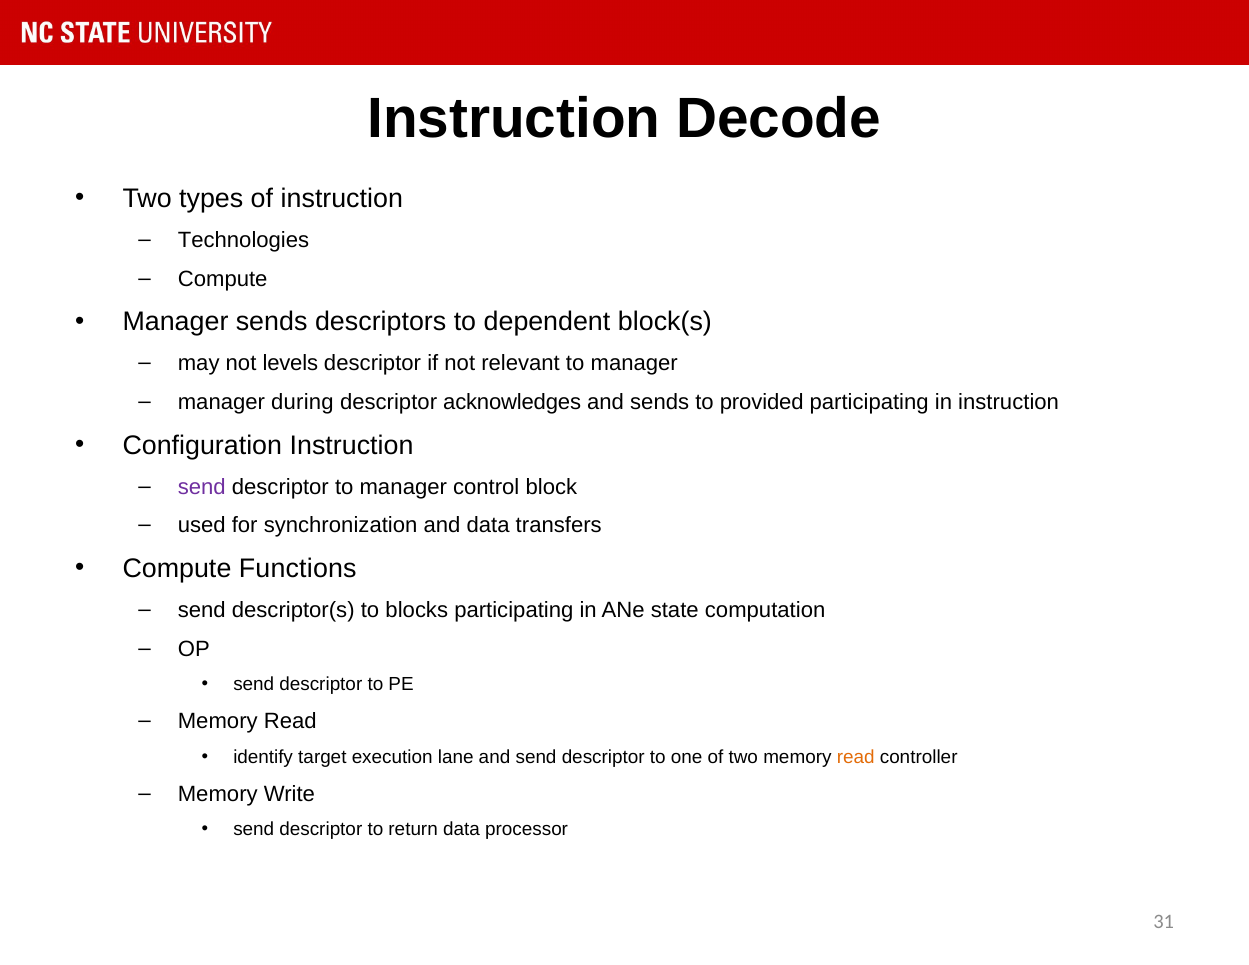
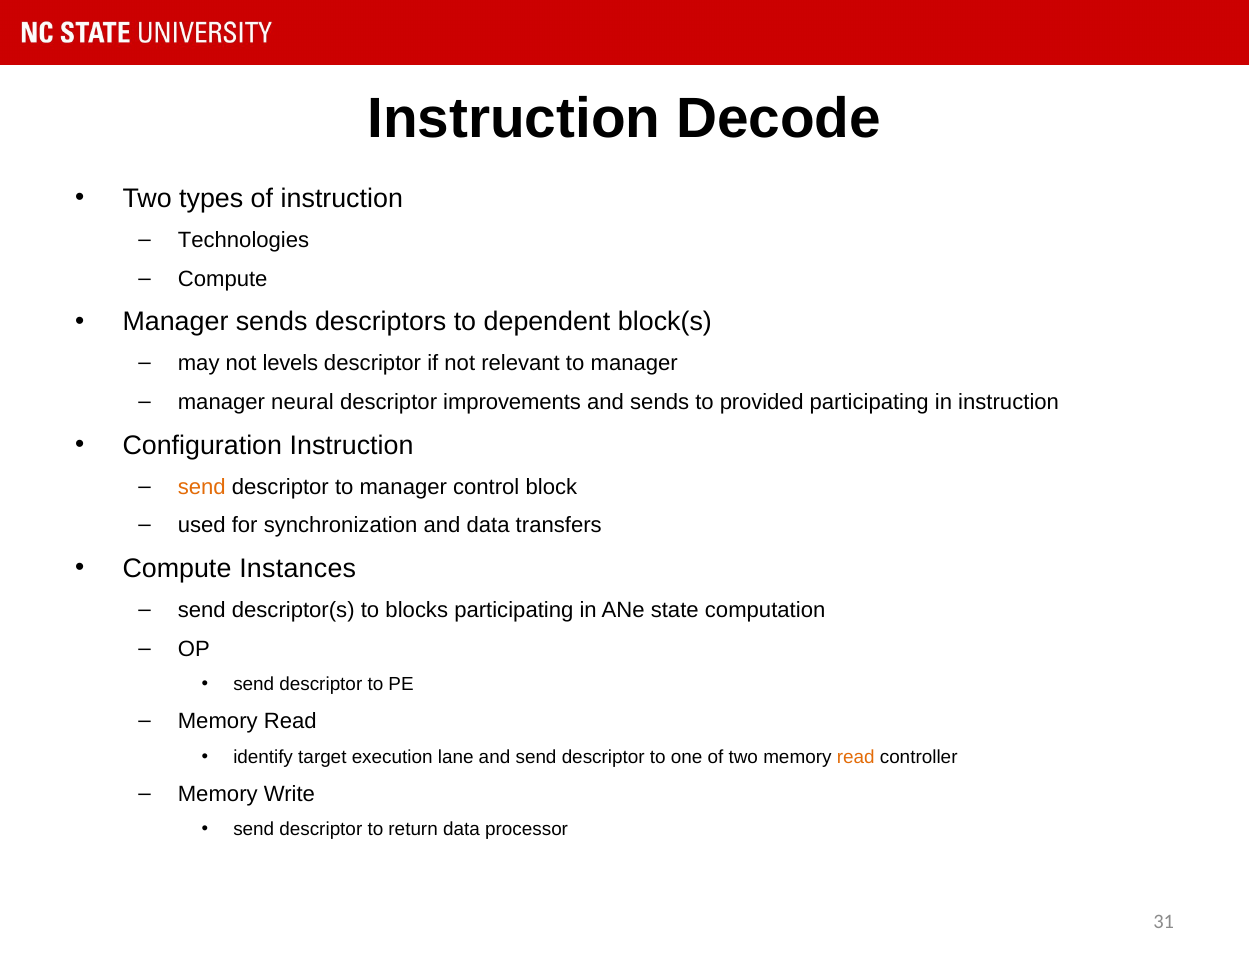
during: during -> neural
acknowledges: acknowledges -> improvements
send at (202, 487) colour: purple -> orange
Functions: Functions -> Instances
